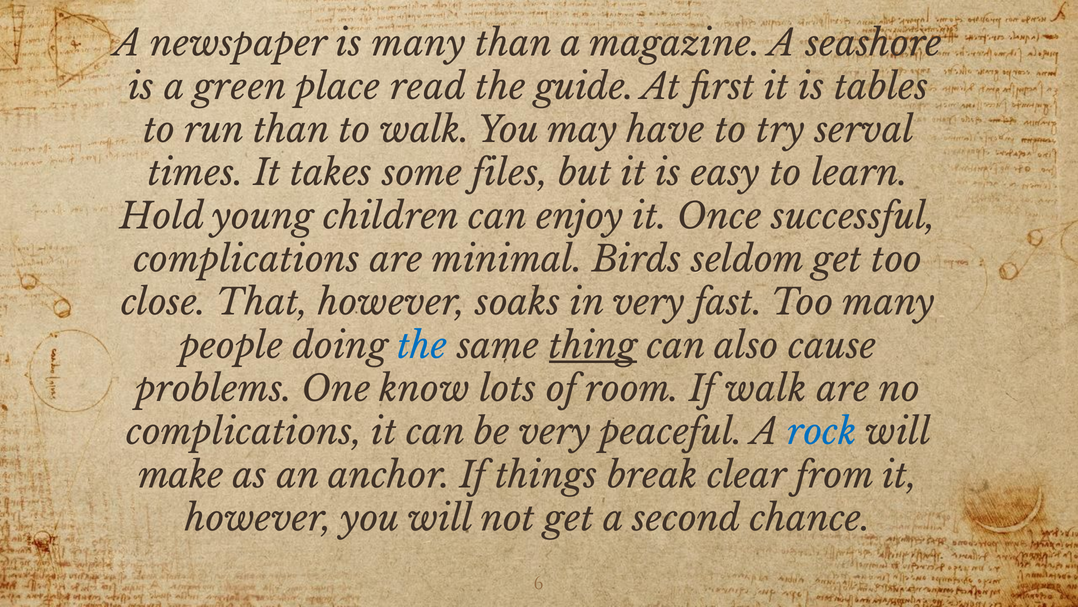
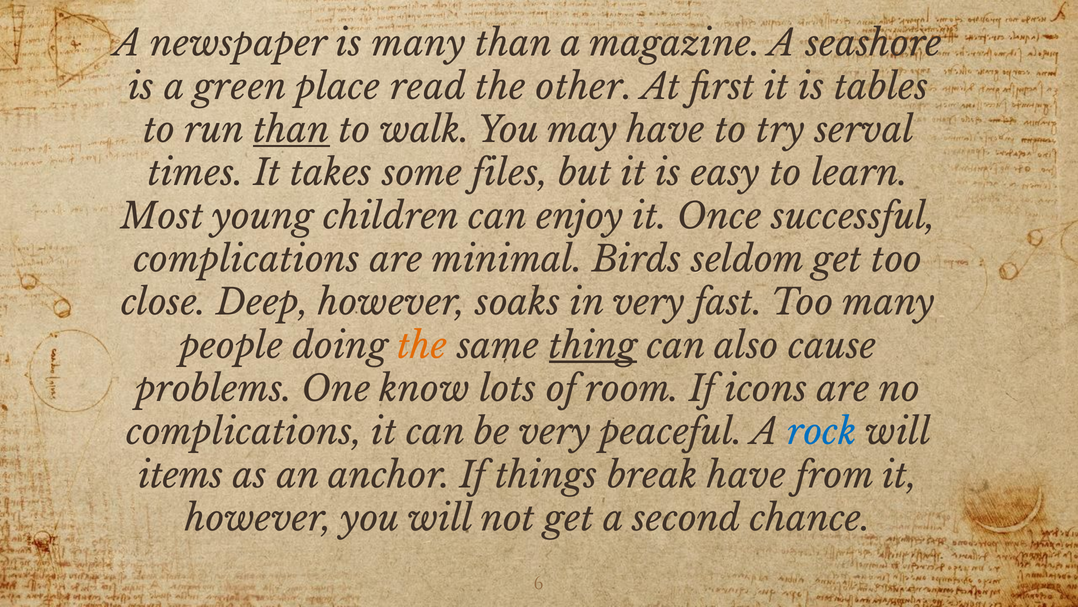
guide: guide -> other
than at (291, 130) underline: none -> present
Hold: Hold -> Most
That: That -> Deep
the at (422, 346) colour: blue -> orange
If walk: walk -> icons
make: make -> items
break clear: clear -> have
